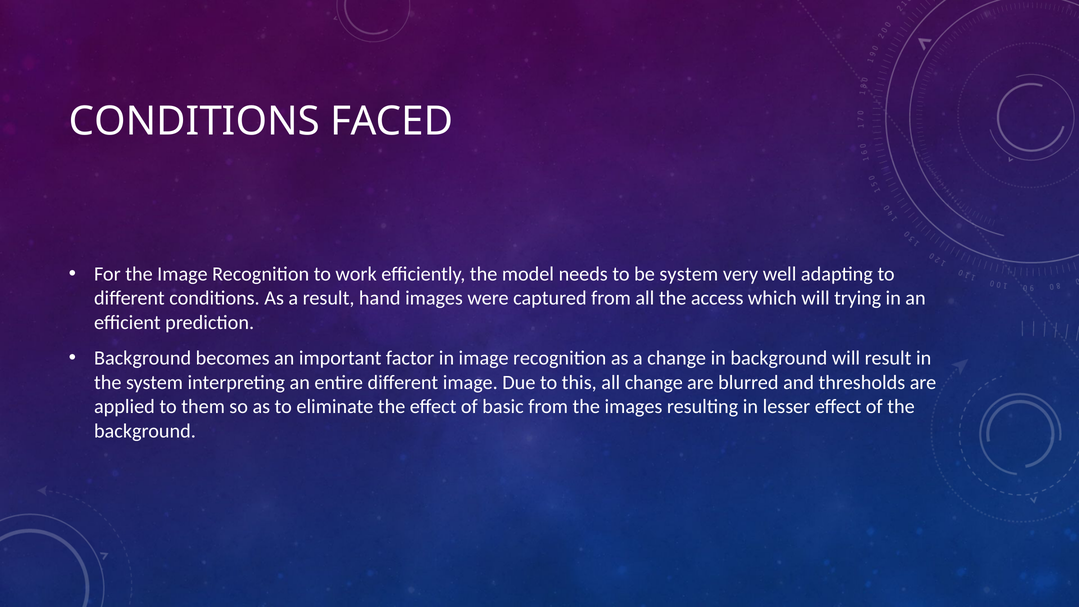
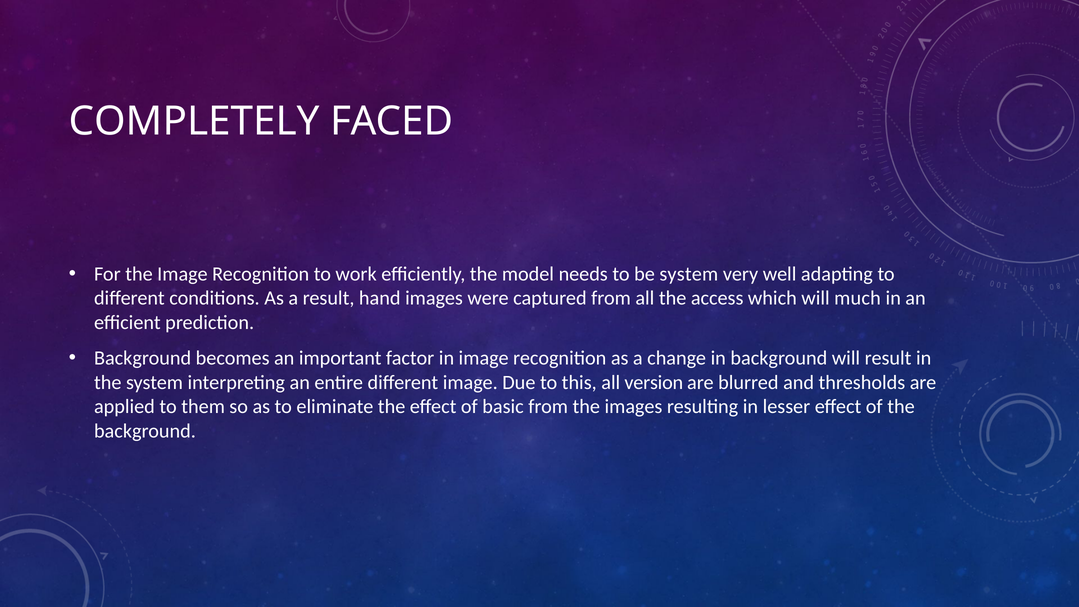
CONDITIONS at (194, 121): CONDITIONS -> COMPLETELY
trying: trying -> much
all change: change -> version
